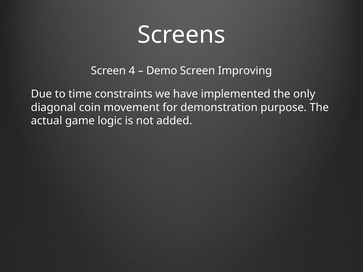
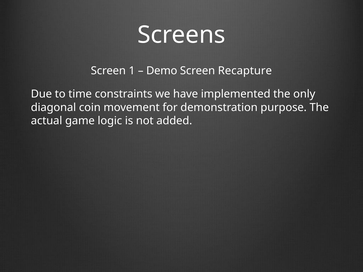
4: 4 -> 1
Improving: Improving -> Recapture
